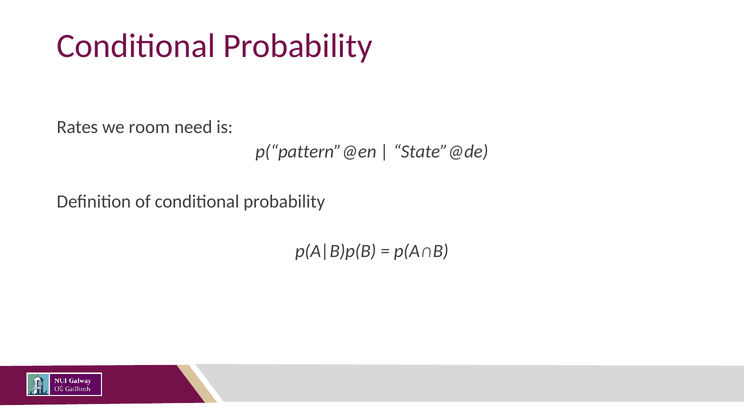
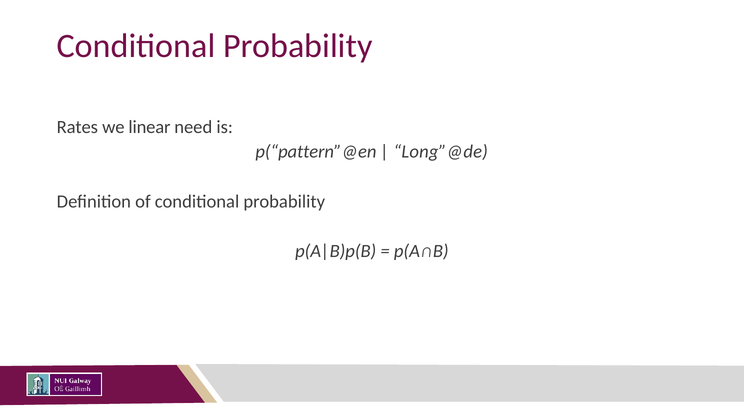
room: room -> linear
State”@de: State”@de -> Long”@de
